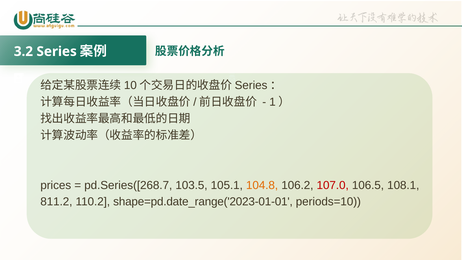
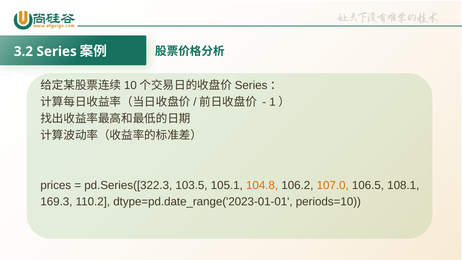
pd.Series([268.7: pd.Series([268.7 -> pd.Series([322.3
107.0 colour: red -> orange
811.2: 811.2 -> 169.3
shape=pd.date_range('2023-01-01: shape=pd.date_range('2023-01-01 -> dtype=pd.date_range('2023-01-01
